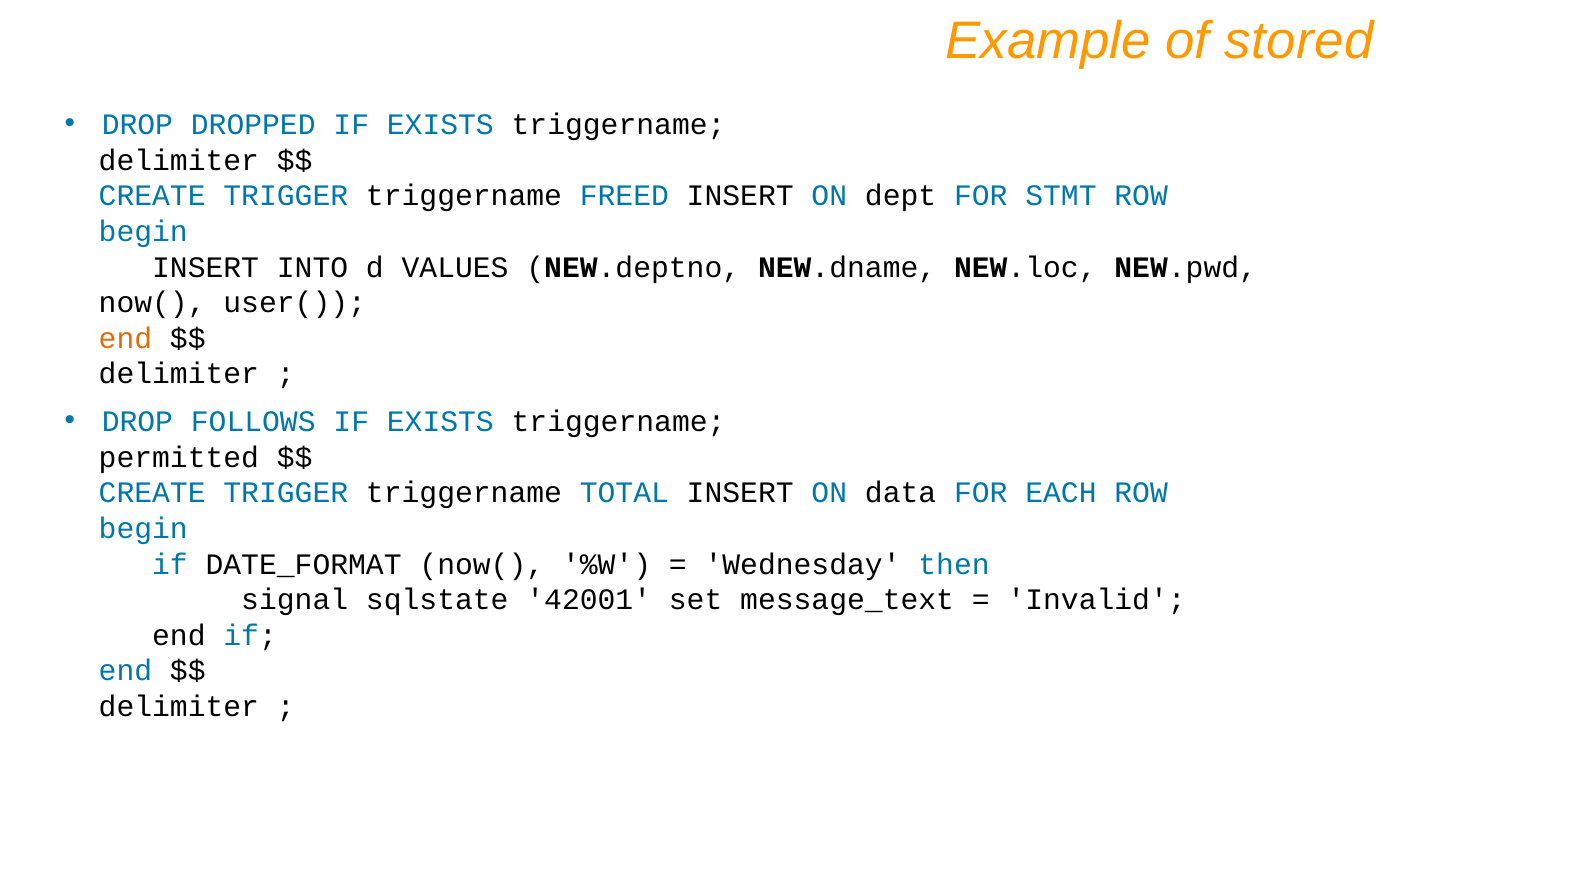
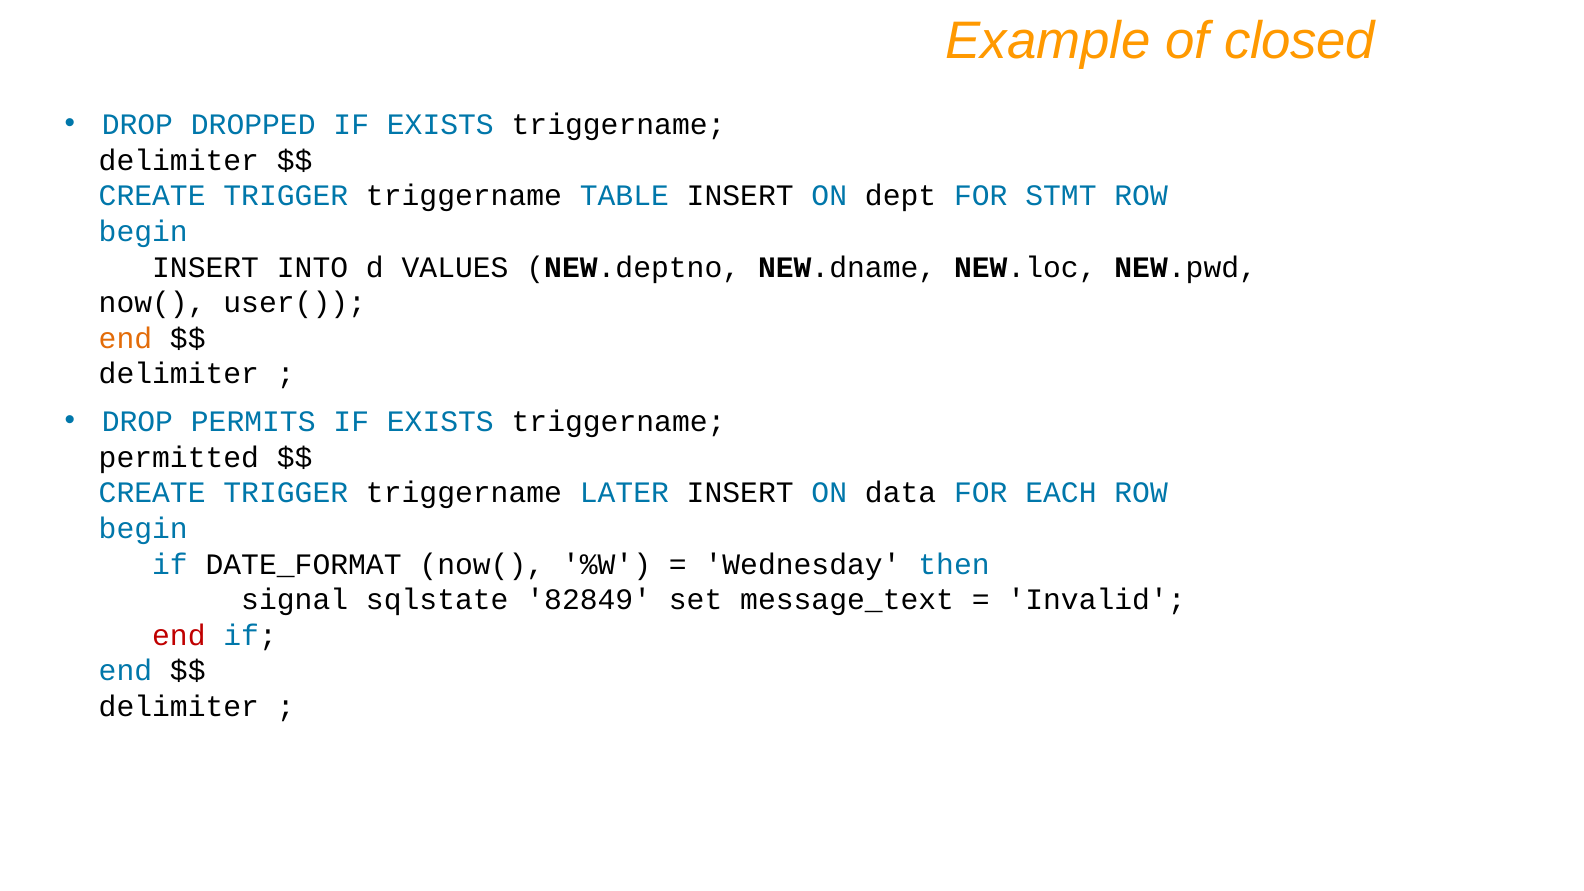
stored: stored -> closed
FREED: FREED -> TABLE
FOLLOWS: FOLLOWS -> PERMITS
TOTAL: TOTAL -> LATER
42001: 42001 -> 82849
end at (179, 636) colour: black -> red
